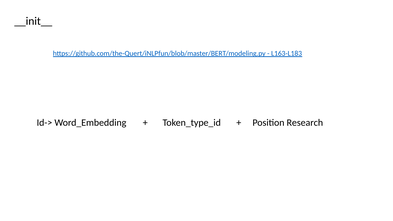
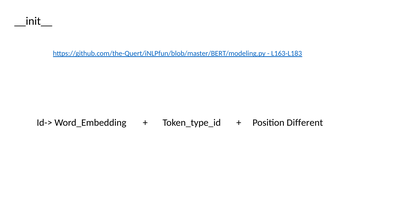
Research: Research -> Different
